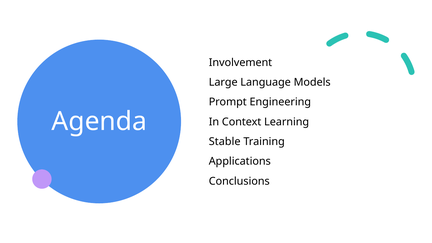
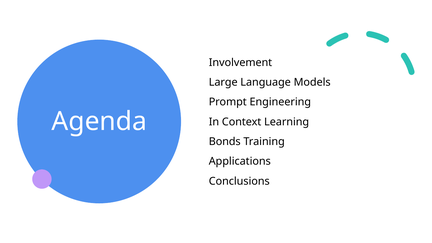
Stable: Stable -> Bonds
